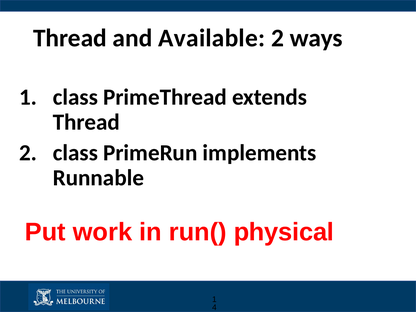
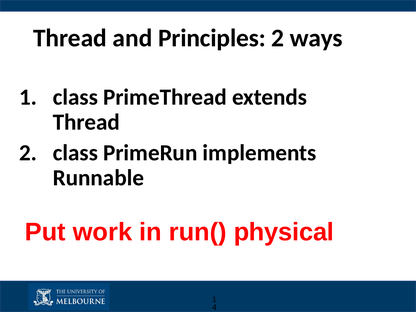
Available: Available -> Principles
